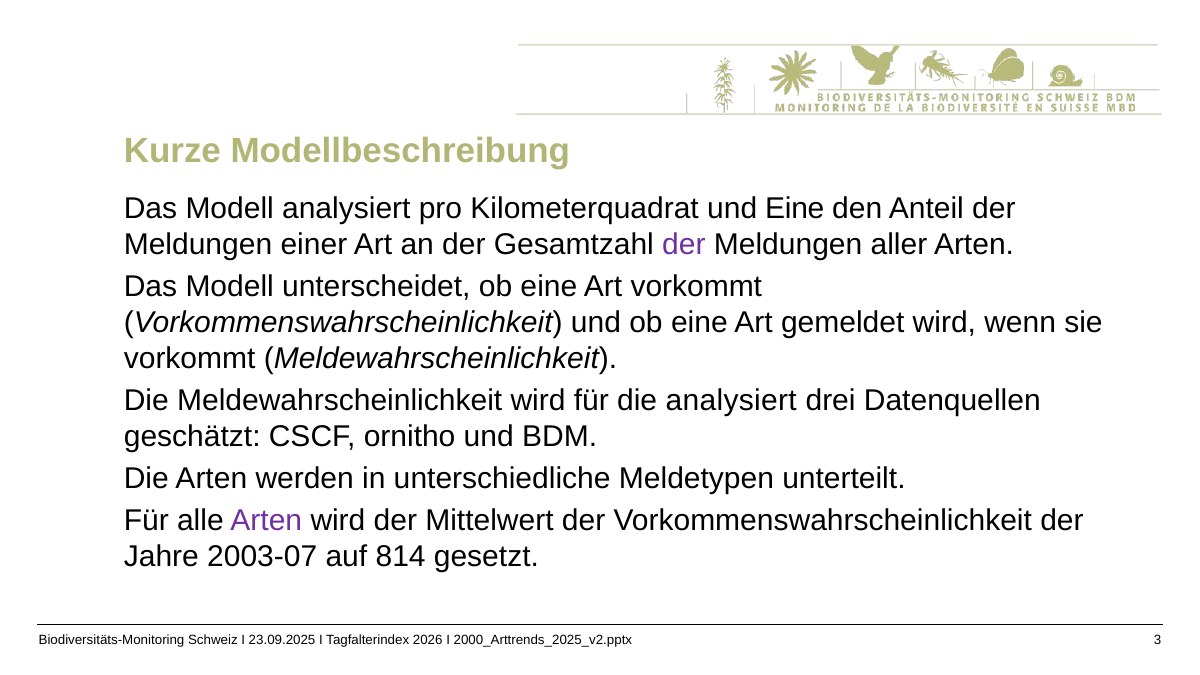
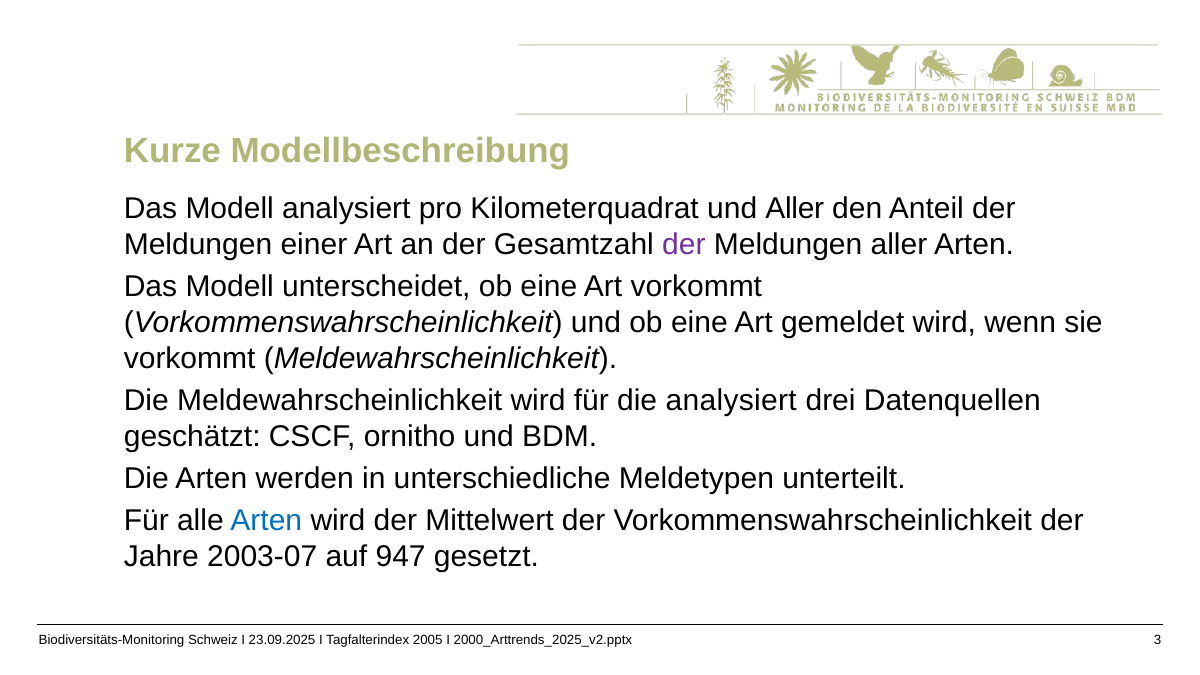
und Eine: Eine -> Aller
Arten at (266, 520) colour: purple -> blue
814: 814 -> 947
2026: 2026 -> 2005
